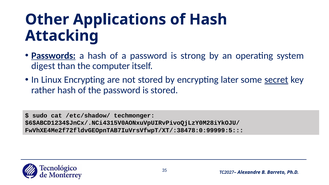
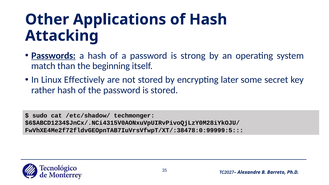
digest: digest -> match
computer: computer -> beginning
Linux Encrypting: Encrypting -> Effectively
secret underline: present -> none
